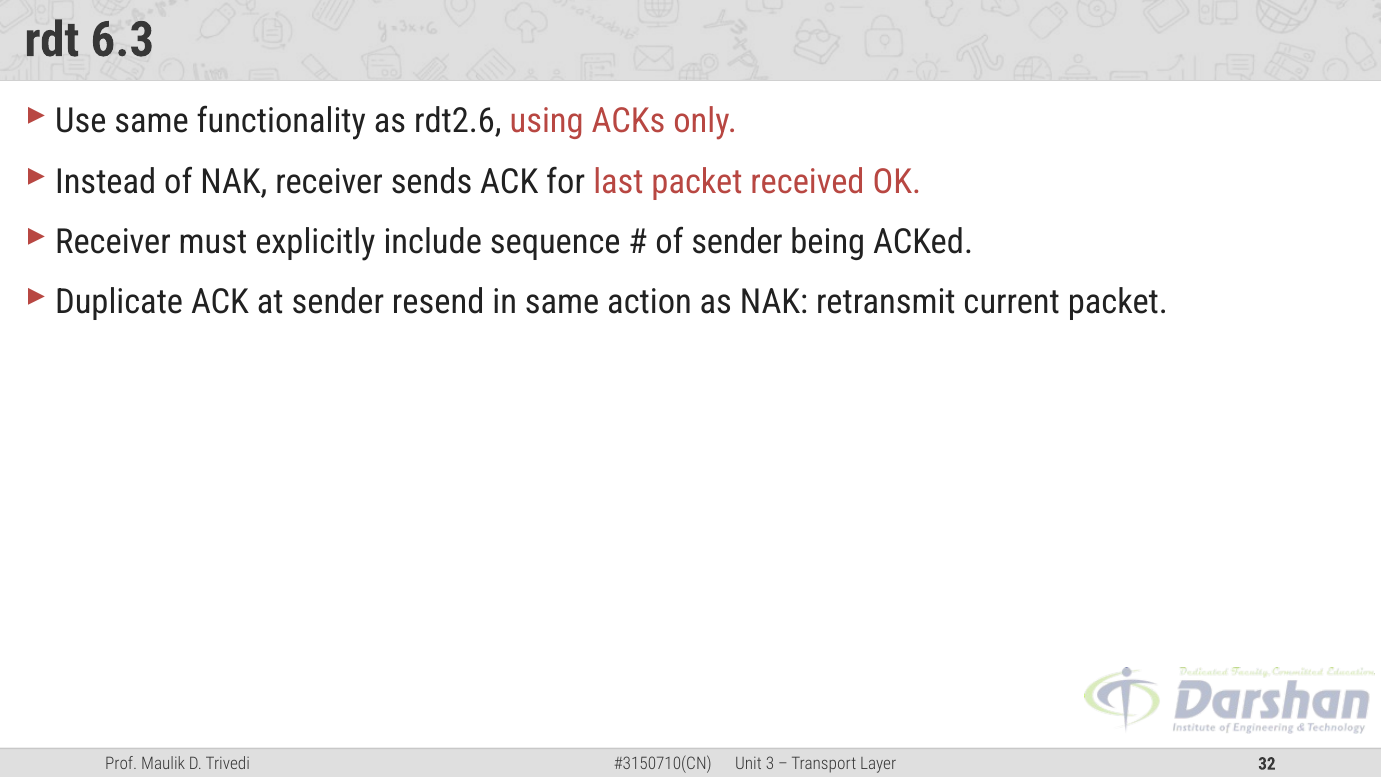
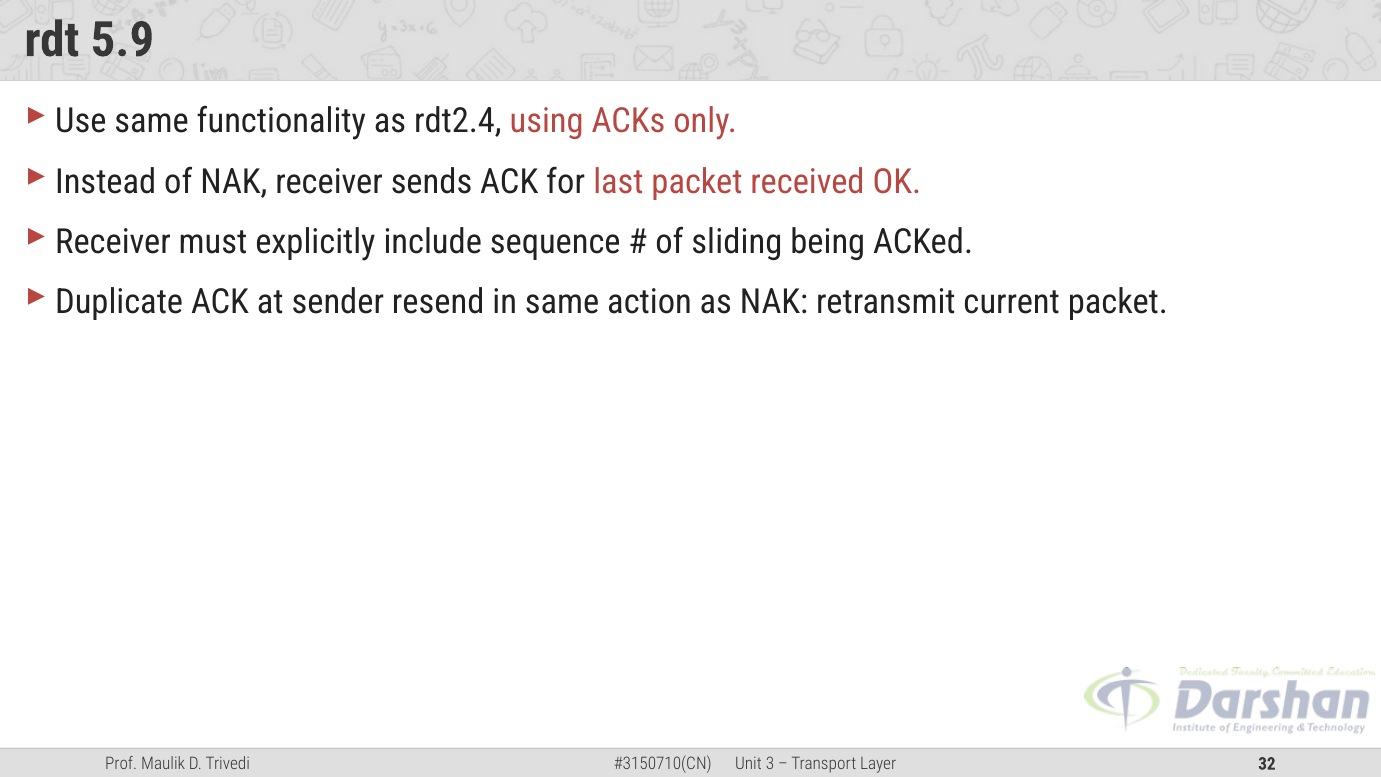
6.3: 6.3 -> 5.9
rdt2.6: rdt2.6 -> rdt2.4
of sender: sender -> sliding
